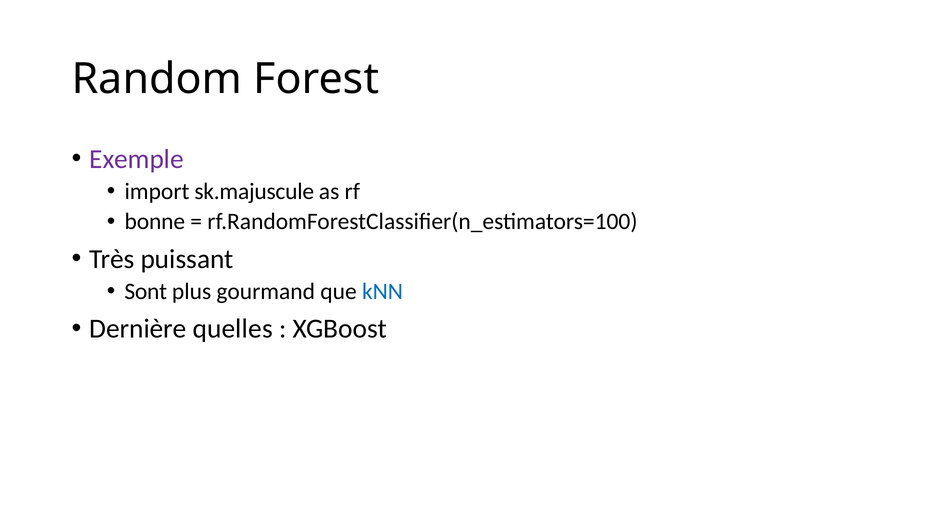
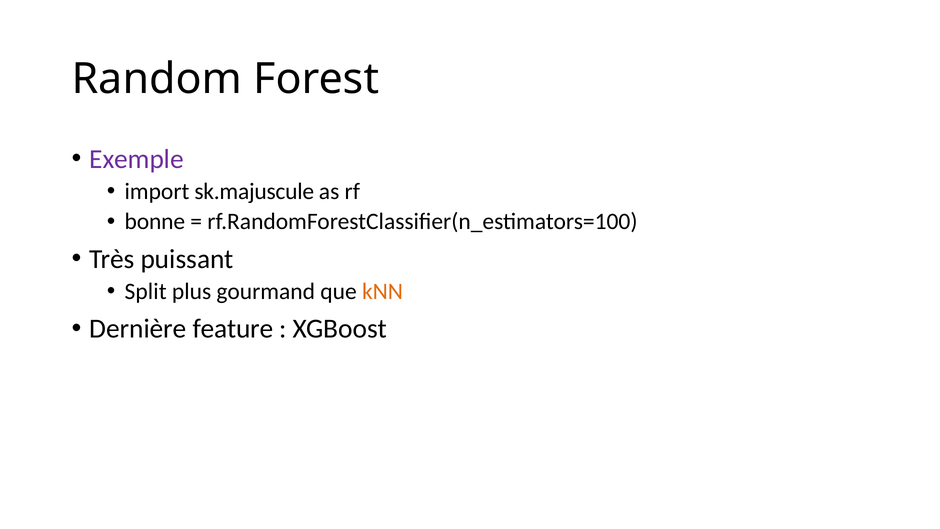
Sont: Sont -> Split
kNN colour: blue -> orange
quelles: quelles -> feature
